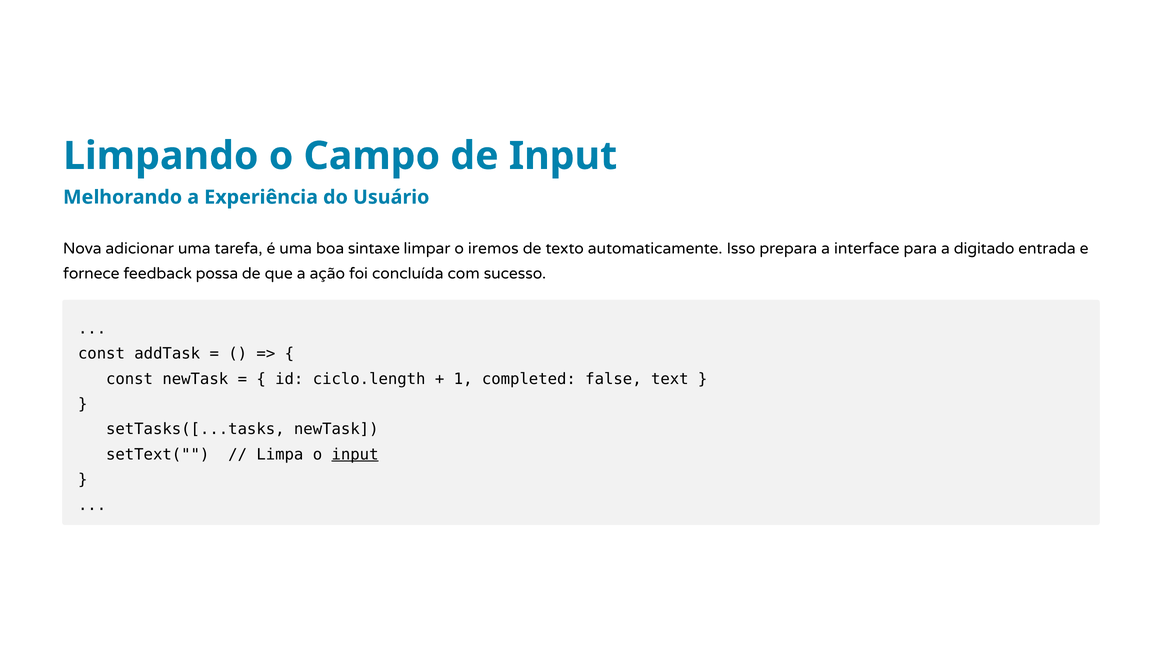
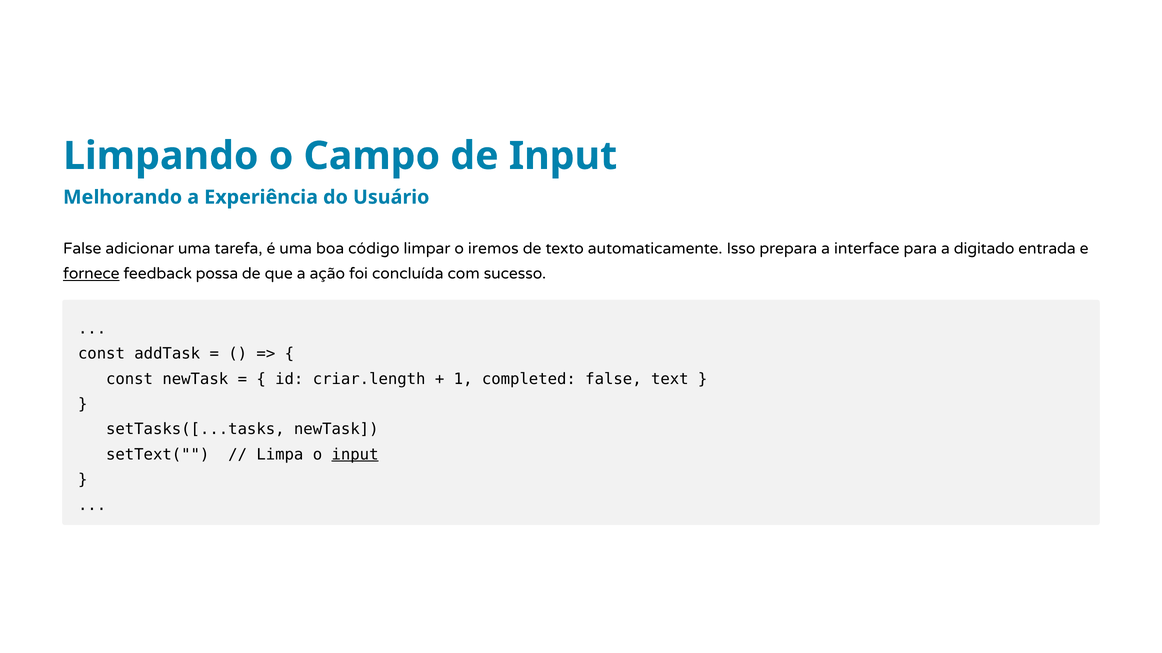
Nova at (82, 249): Nova -> False
sintaxe: sintaxe -> código
fornece underline: none -> present
ciclo.length: ciclo.length -> criar.length
